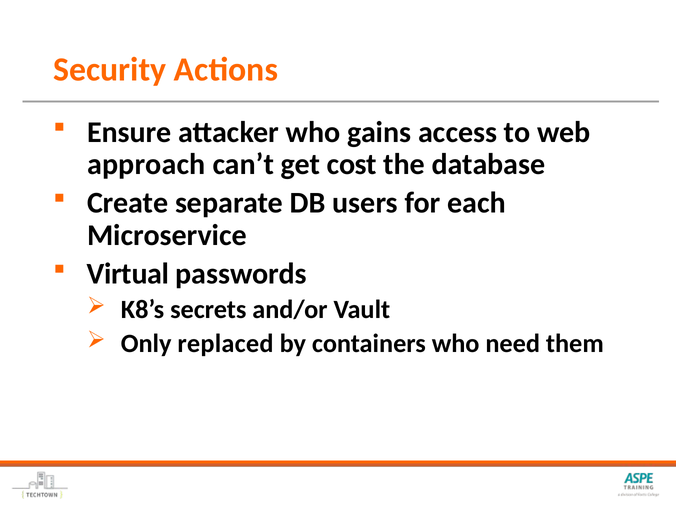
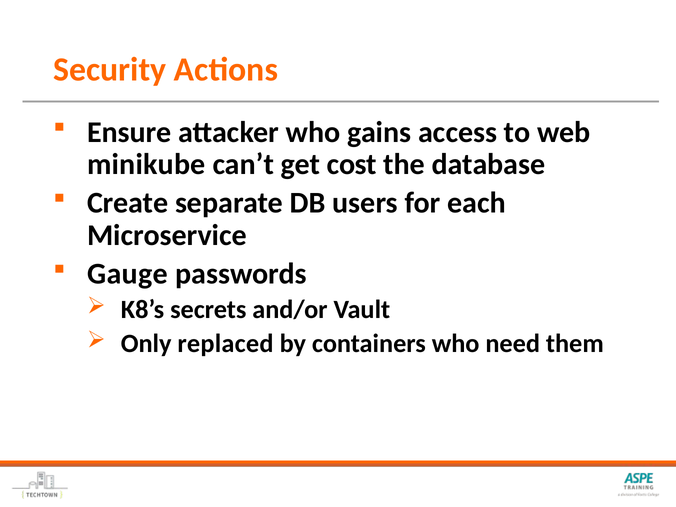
approach: approach -> minikube
Virtual: Virtual -> Gauge
